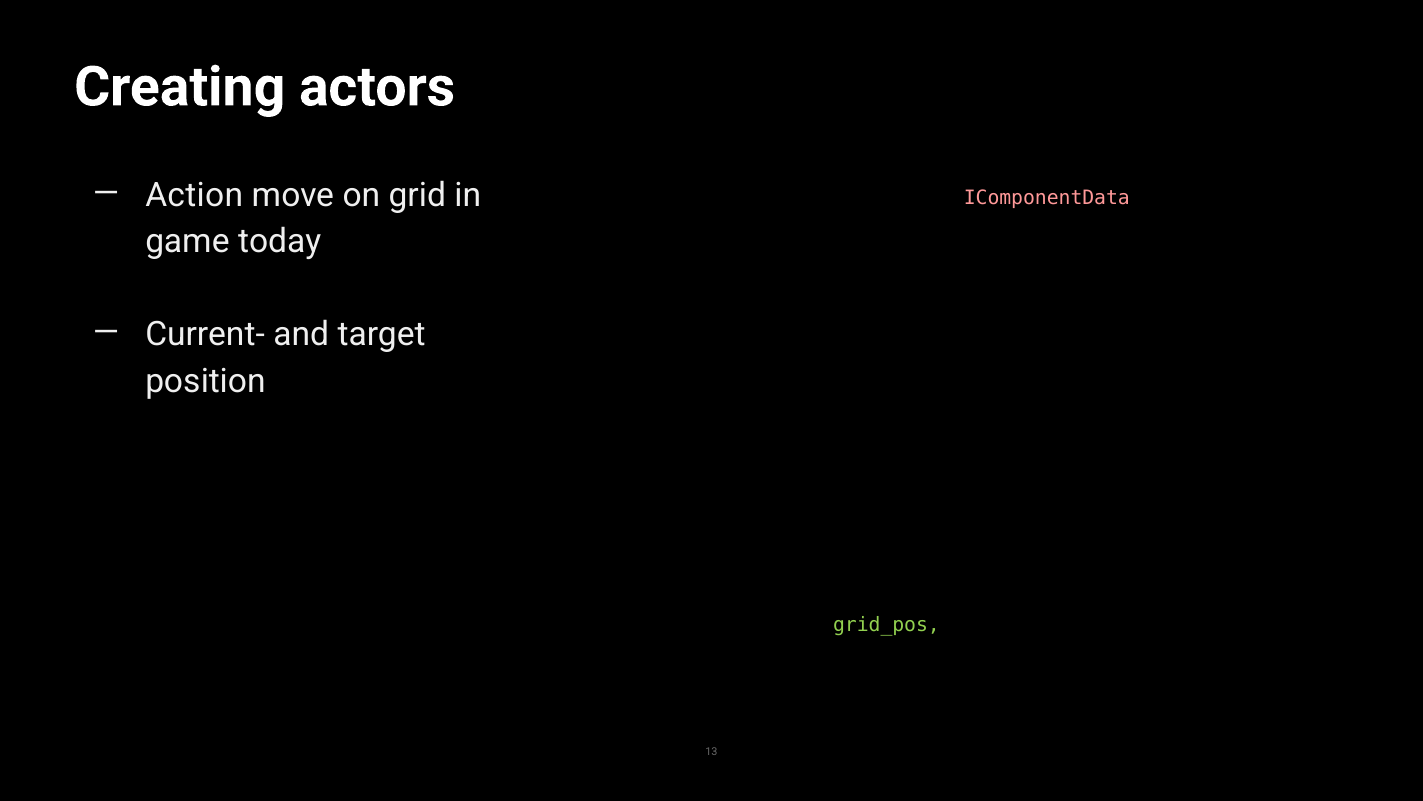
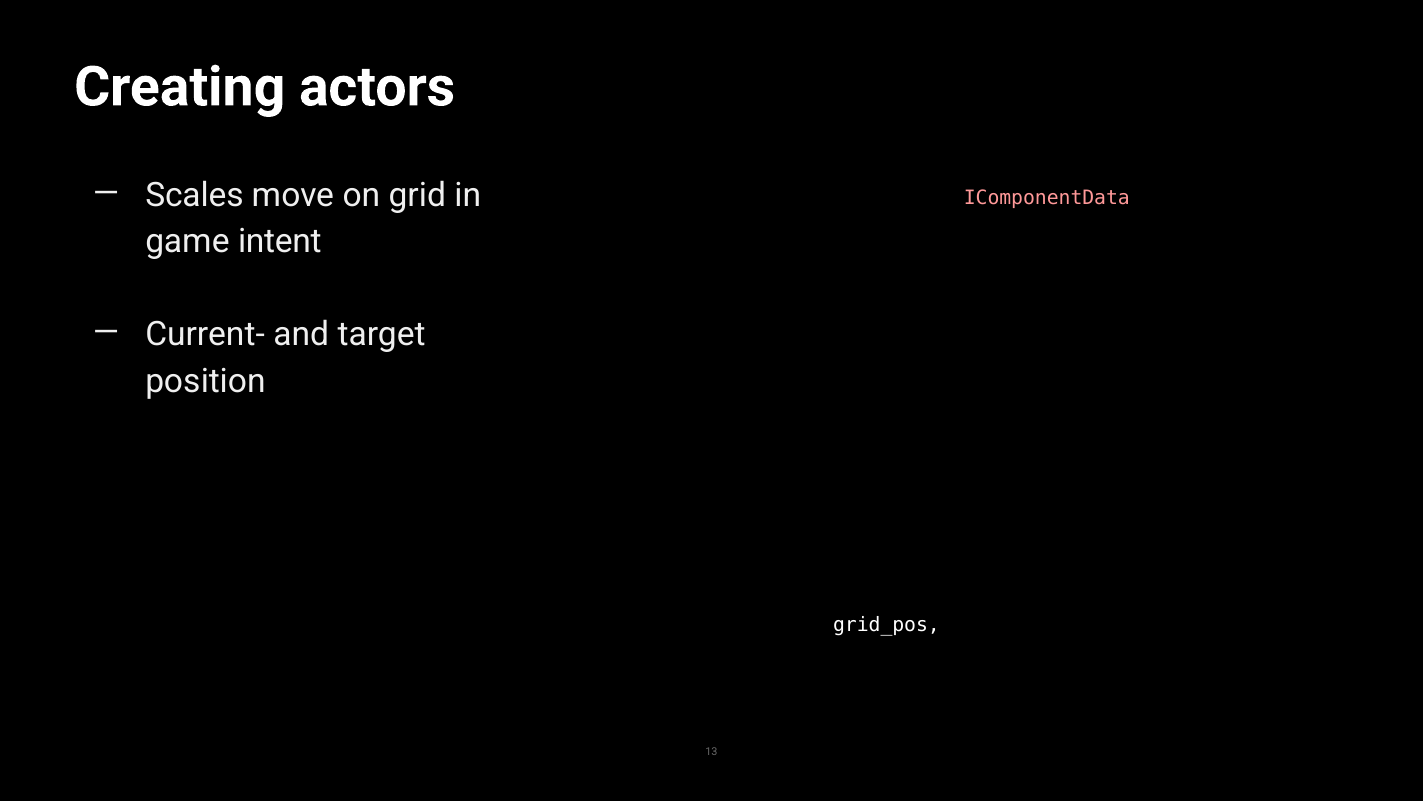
Action: Action -> Scales
today: today -> intent
grid_pos at (886, 625) colour: light green -> white
